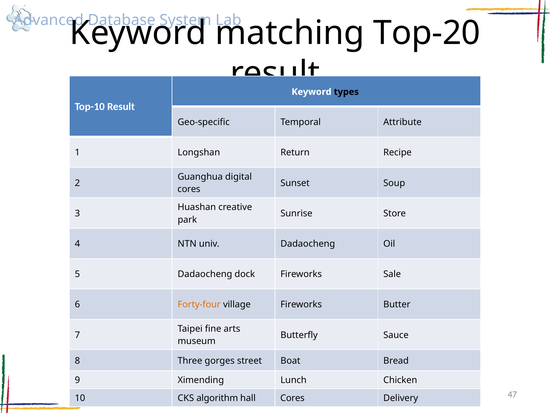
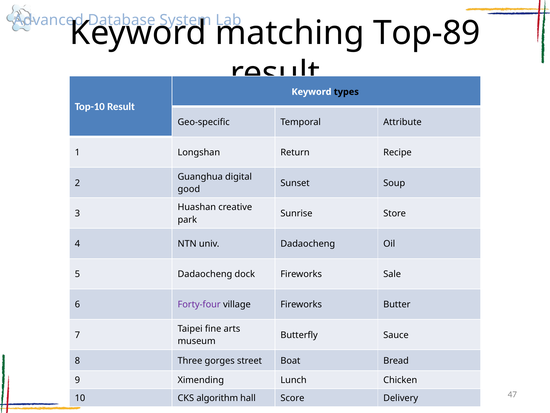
Top-20: Top-20 -> Top-89
cores at (189, 189): cores -> good
Forty-four colour: orange -> purple
hall Cores: Cores -> Score
